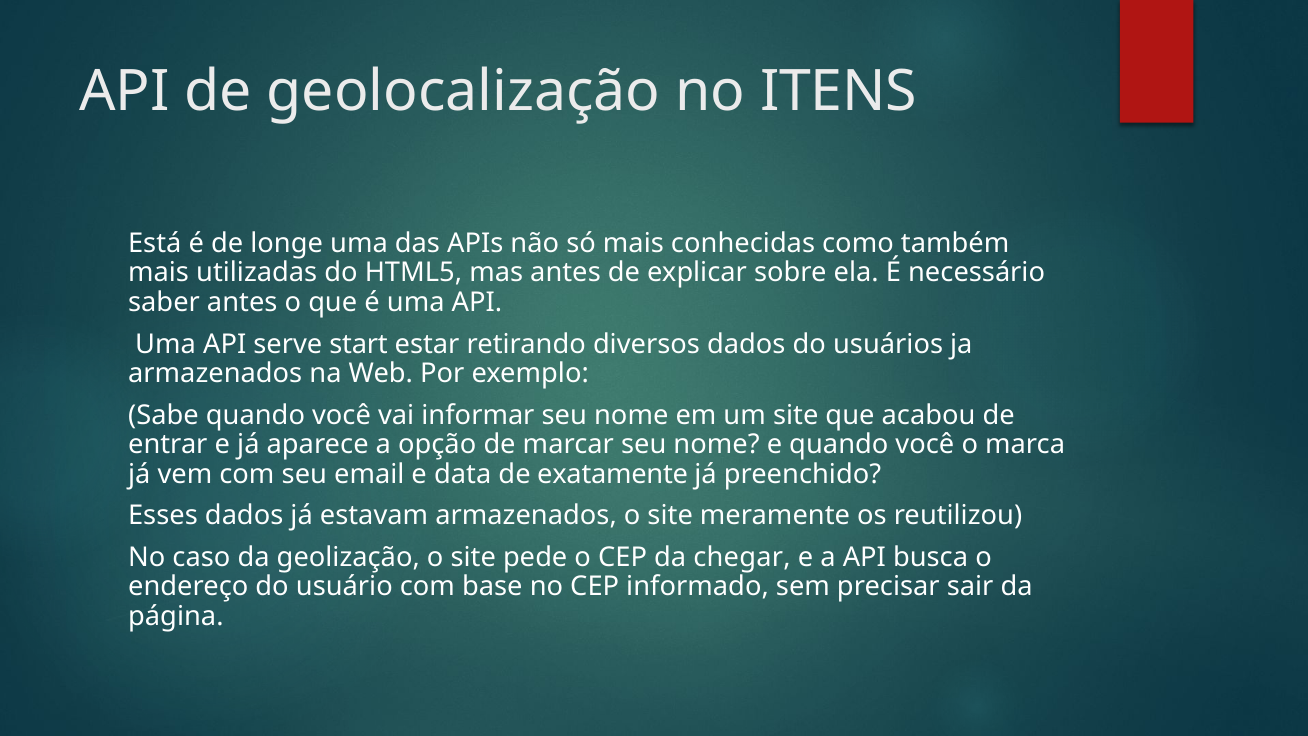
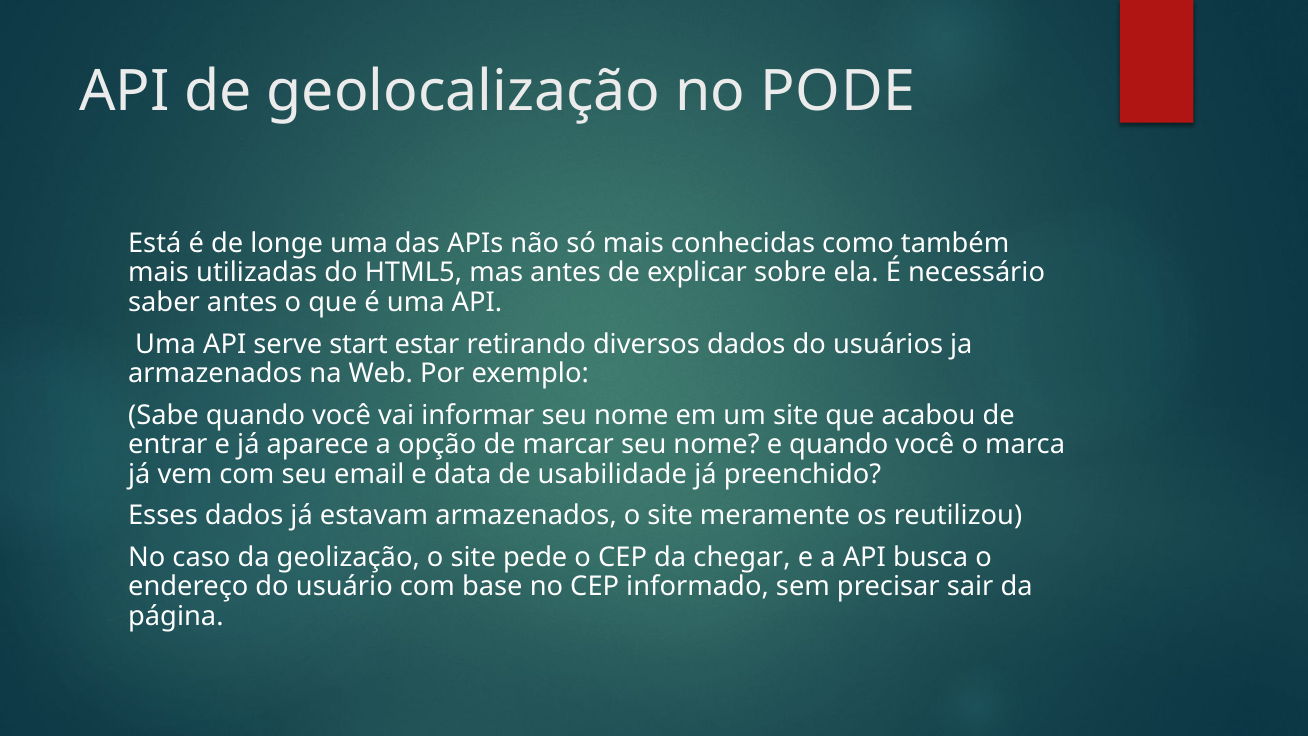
ITENS: ITENS -> PODE
exatamente: exatamente -> usabilidade
